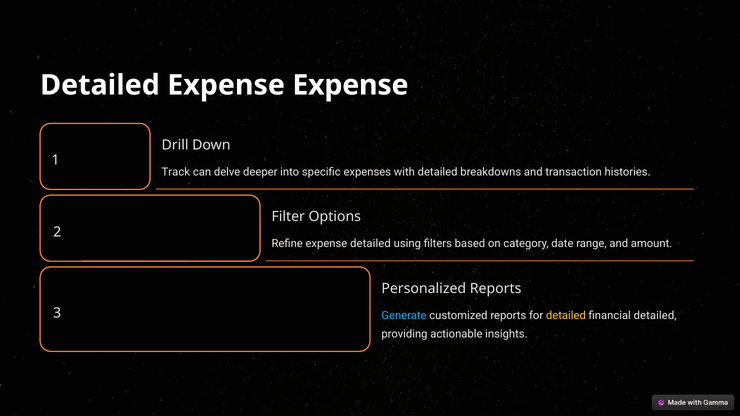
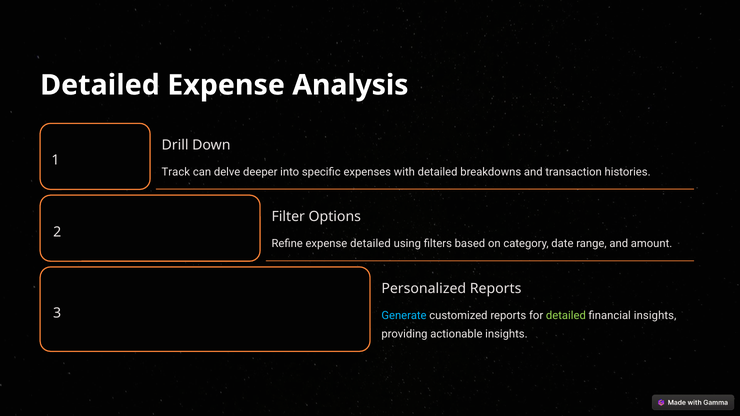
Expense Expense: Expense -> Analysis
detailed at (566, 316) colour: yellow -> light green
financial detailed: detailed -> insights
